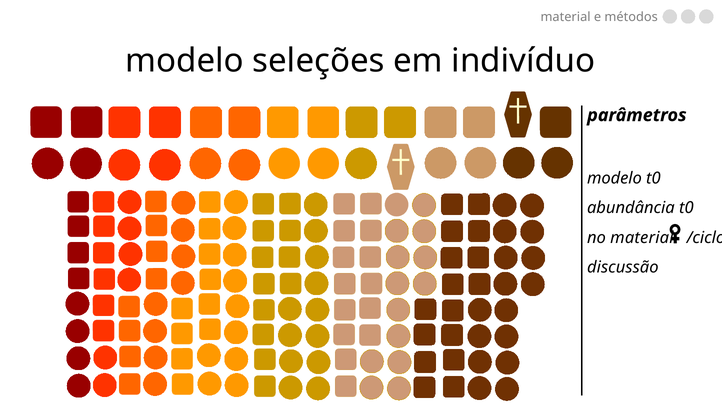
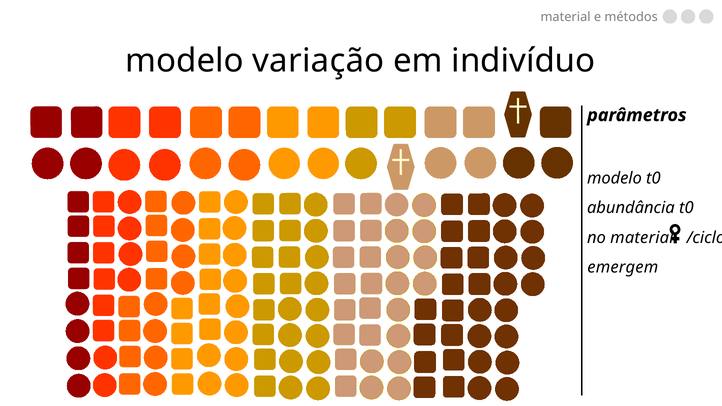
seleções: seleções -> variação
discussão: discussão -> emergem
